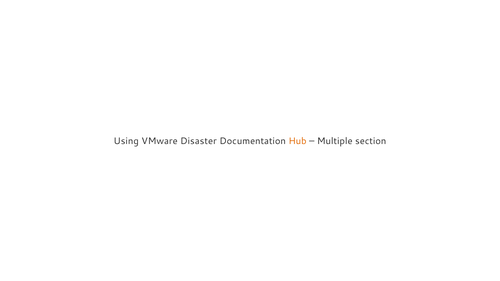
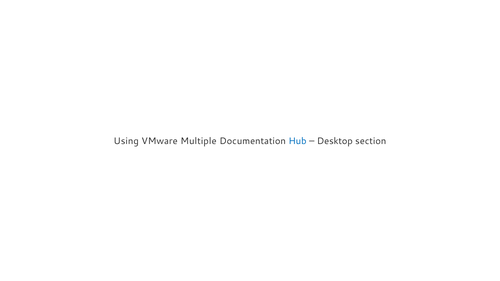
Disaster: Disaster -> Multiple
Hub colour: orange -> blue
Multiple: Multiple -> Desktop
